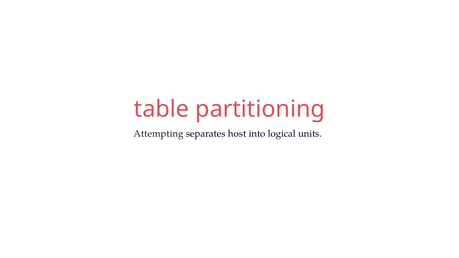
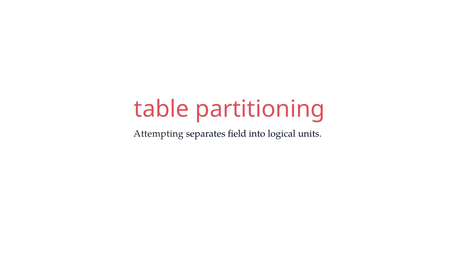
host: host -> field
